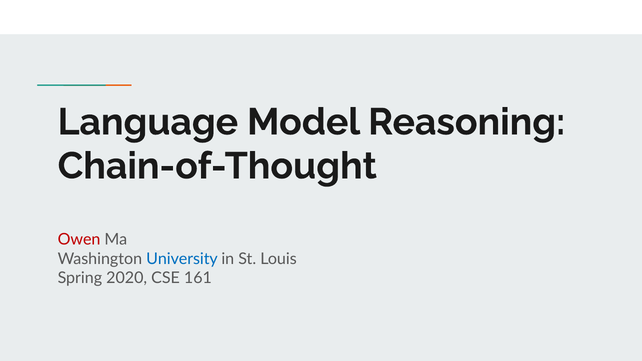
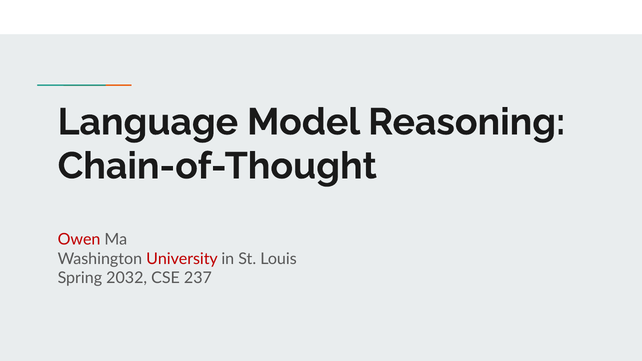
University colour: blue -> red
2020: 2020 -> 2032
161: 161 -> 237
